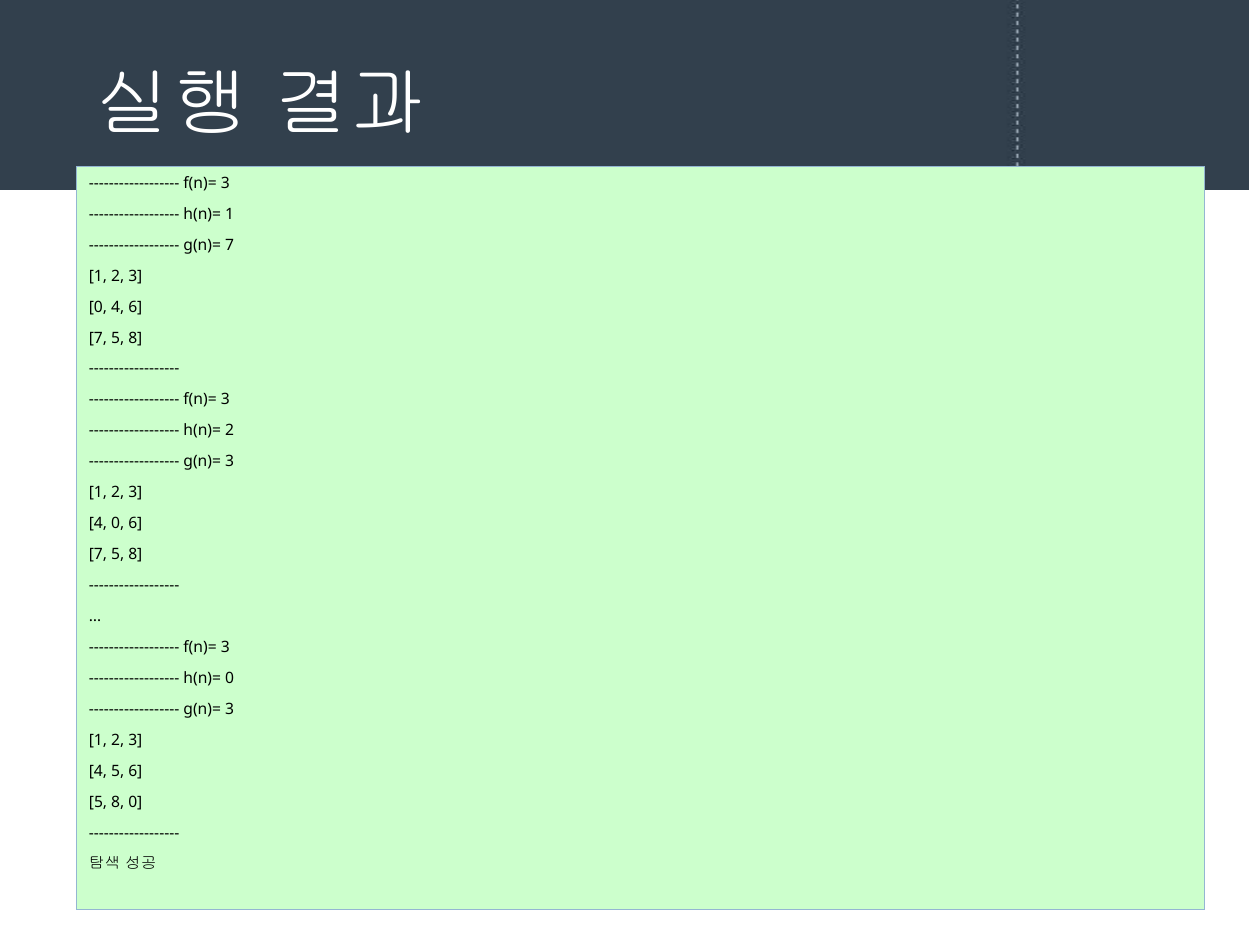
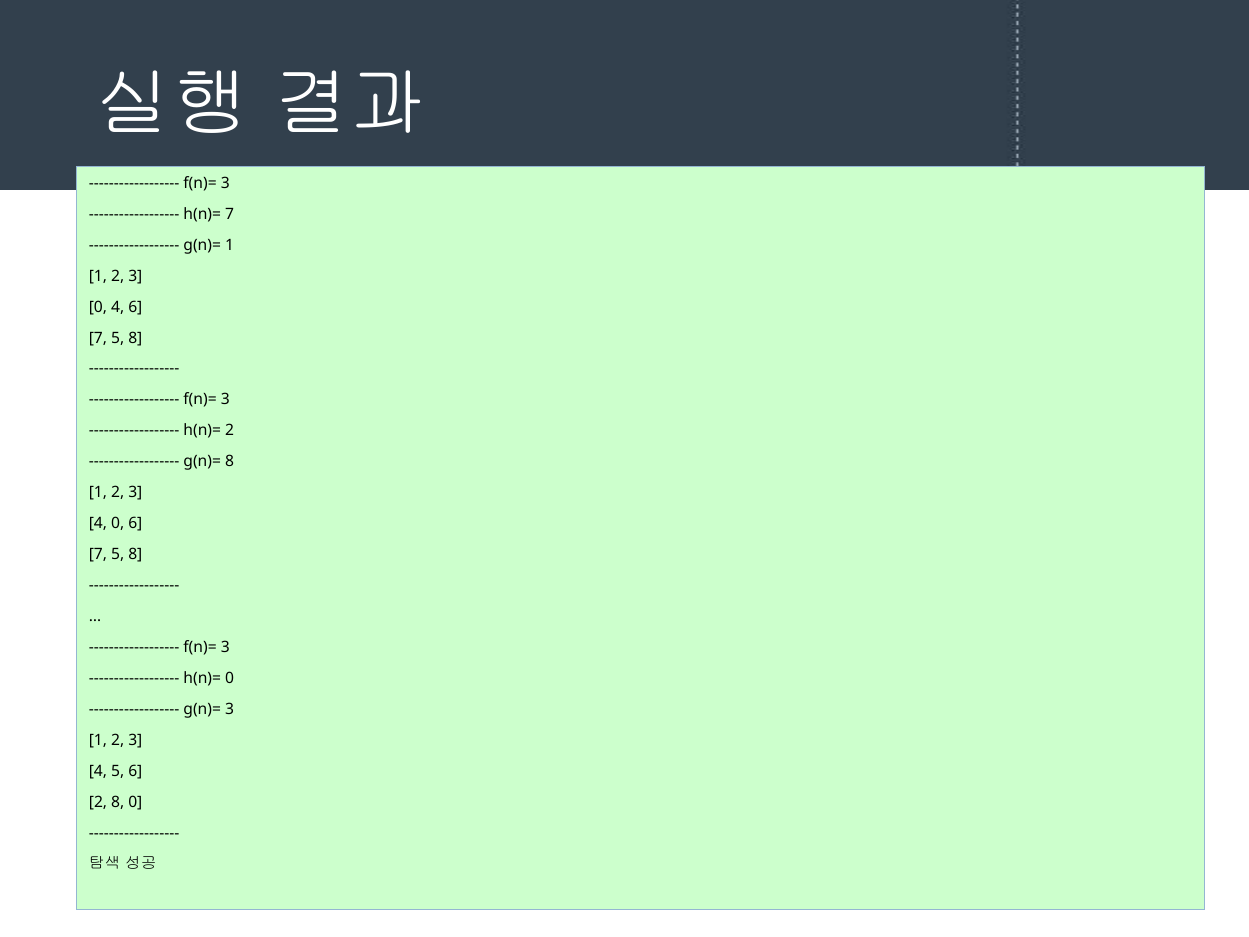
h(n)= 1: 1 -> 7
g(n)= 7: 7 -> 1
3 at (230, 461): 3 -> 8
5 at (98, 802): 5 -> 2
